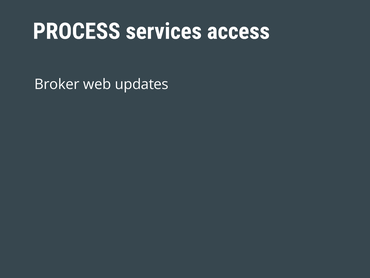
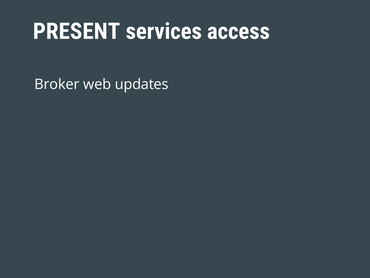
PROCESS: PROCESS -> PRESENT
